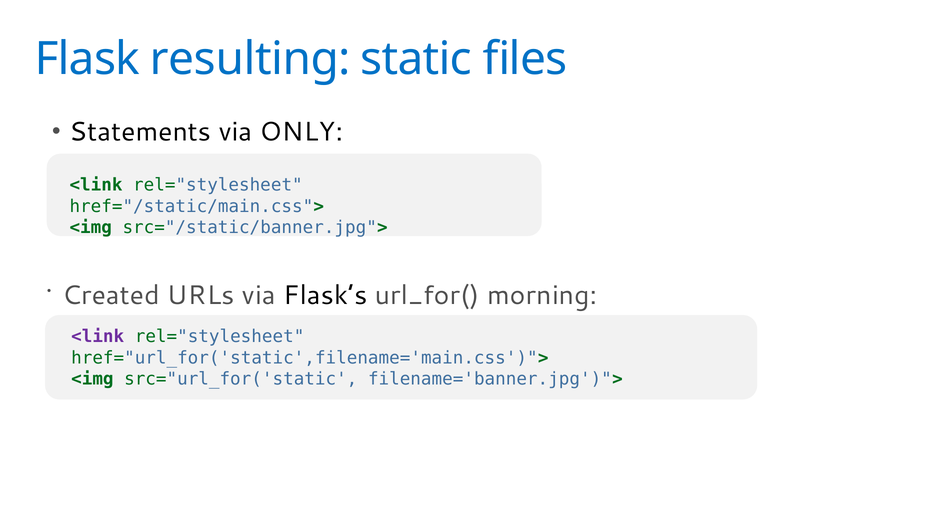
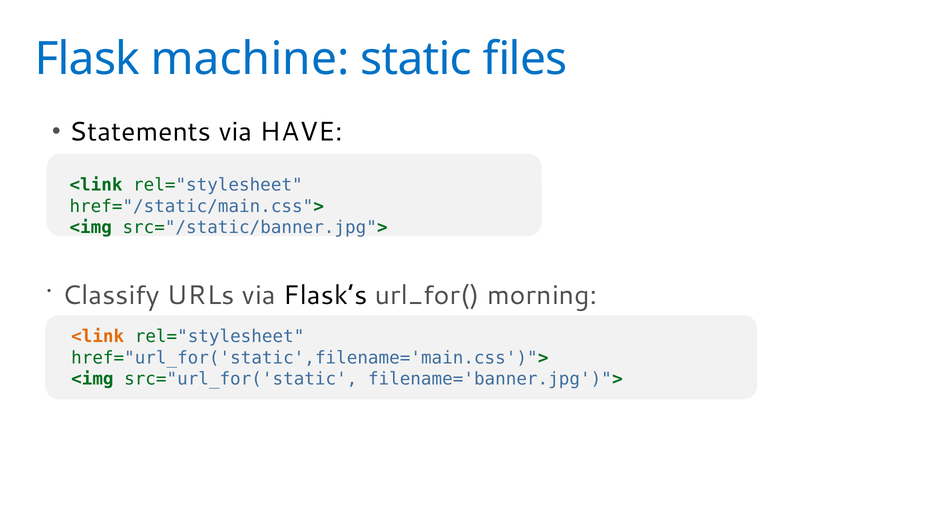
resulting: resulting -> machine
ONLY: ONLY -> HAVE
Created: Created -> Classify
<link at (98, 337) colour: purple -> orange
